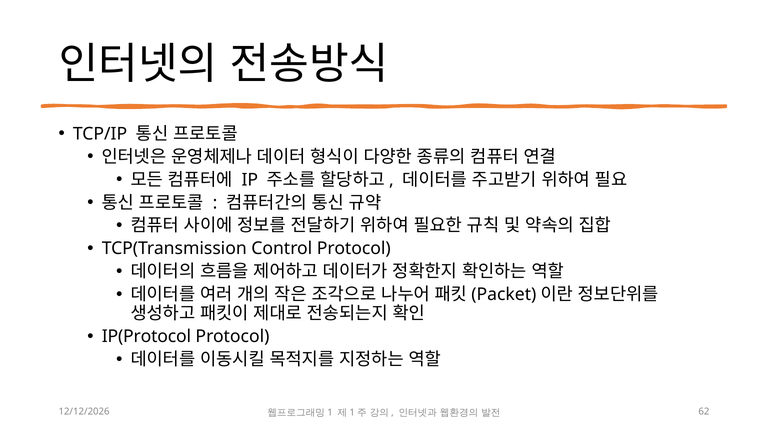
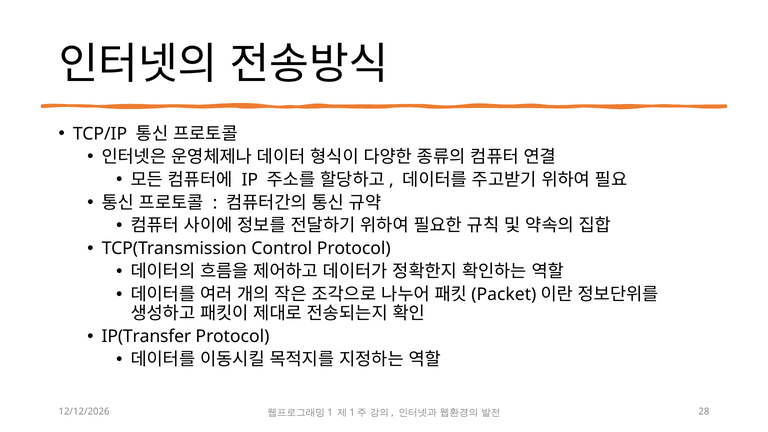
IP(Protocol: IP(Protocol -> IP(Transfer
62: 62 -> 28
